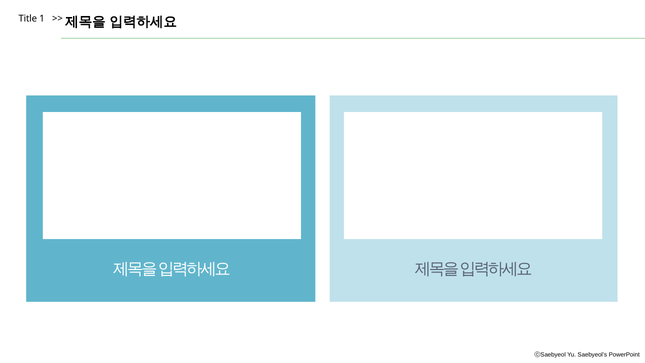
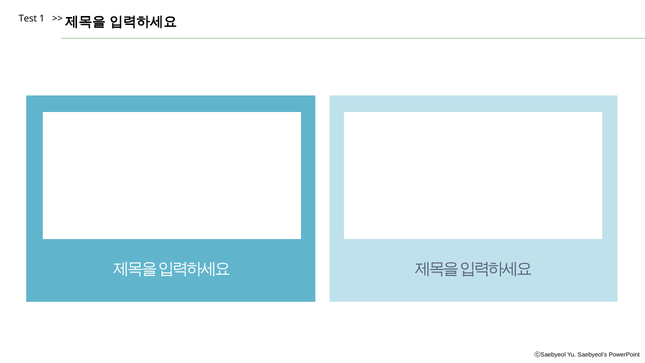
Title: Title -> Test
